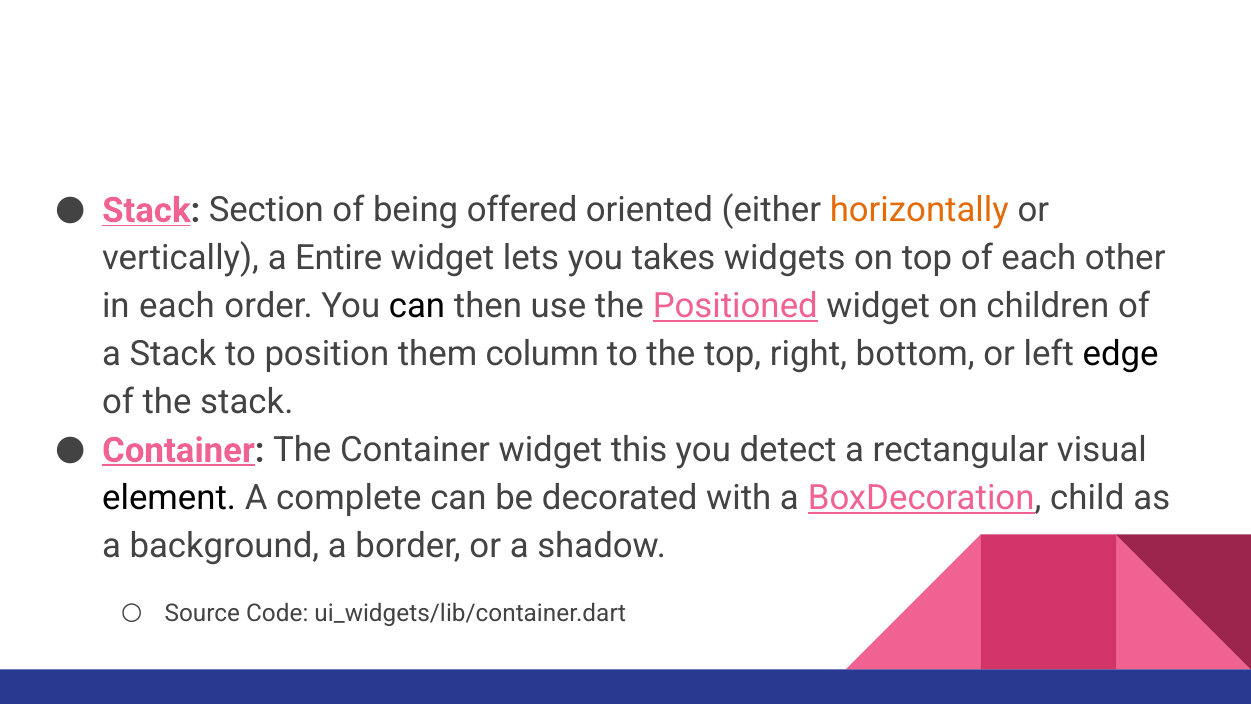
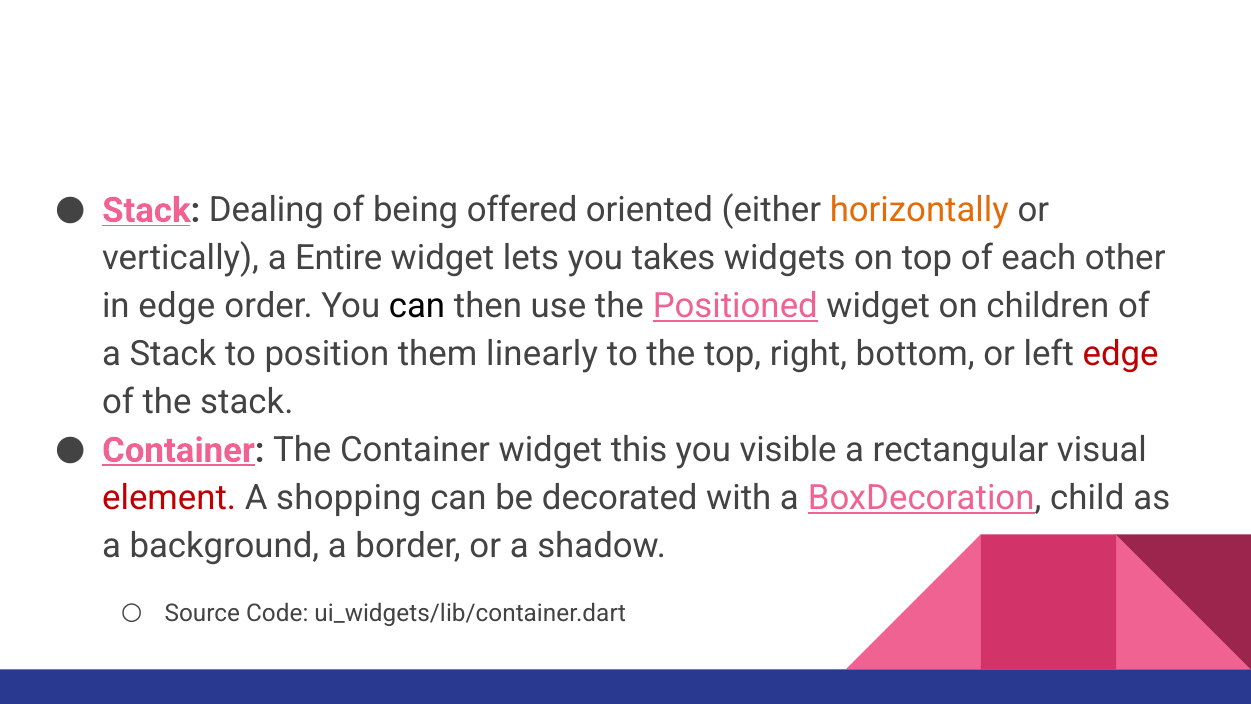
Section: Section -> Dealing
in each: each -> edge
column: column -> linearly
edge at (1121, 354) colour: black -> red
detect: detect -> visible
element colour: black -> red
complete: complete -> shopping
